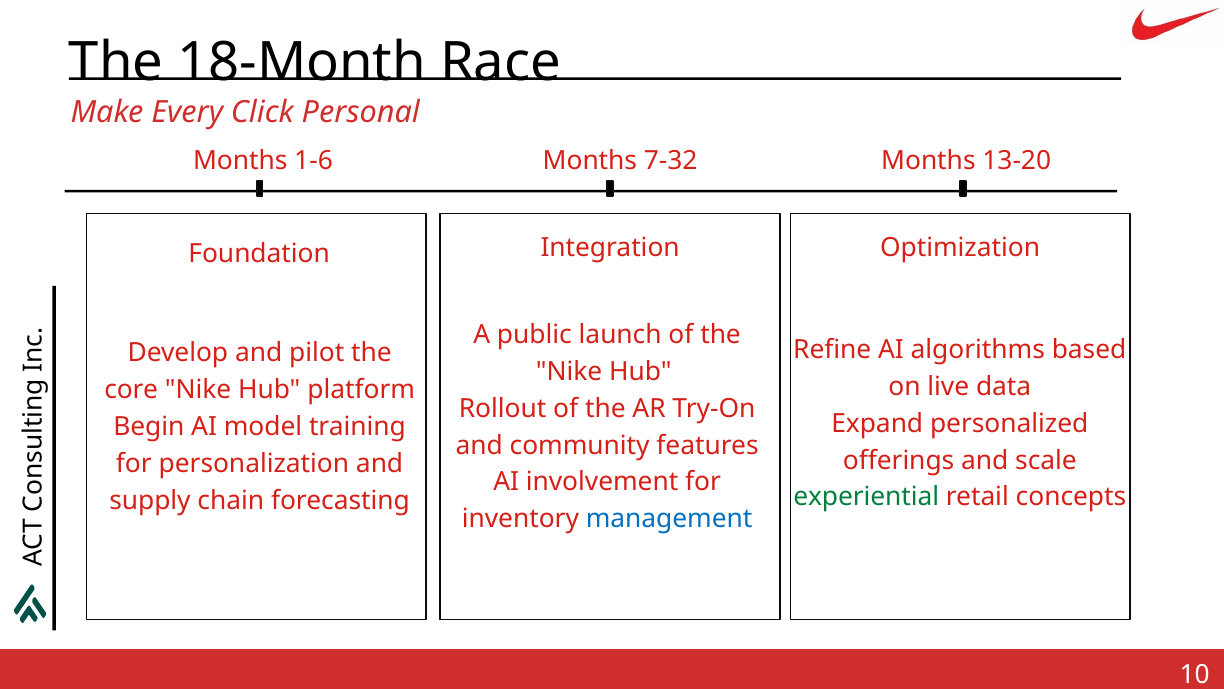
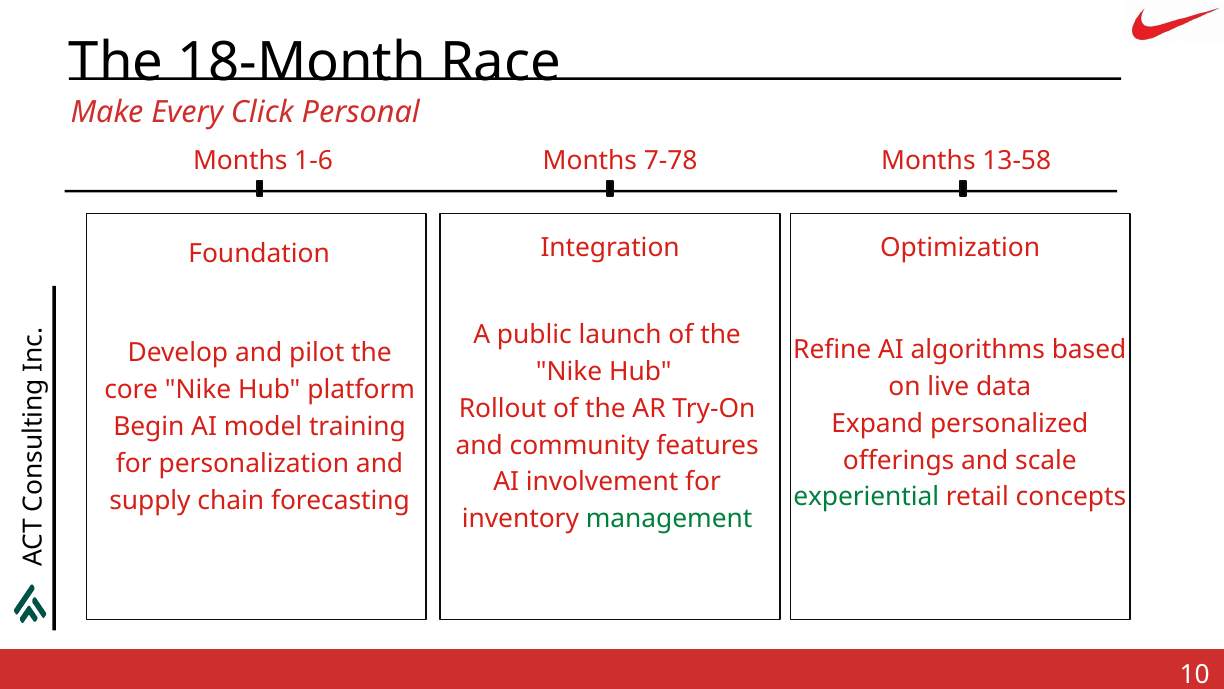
7-32: 7-32 -> 7-78
13-20: 13-20 -> 13-58
management at (669, 519) colour: blue -> green
